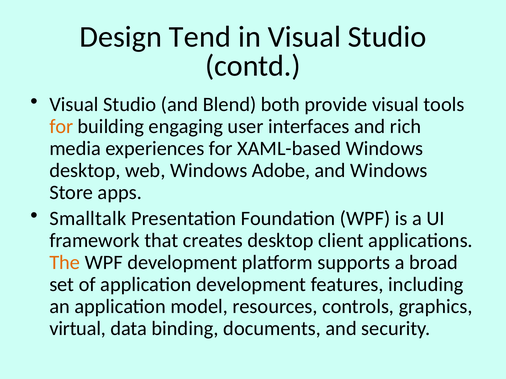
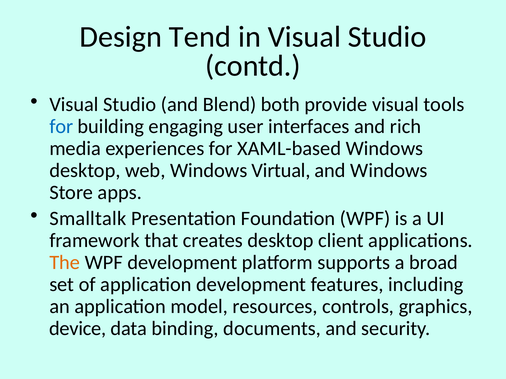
for at (61, 127) colour: orange -> blue
Adobe: Adobe -> Virtual
virtual: virtual -> device
